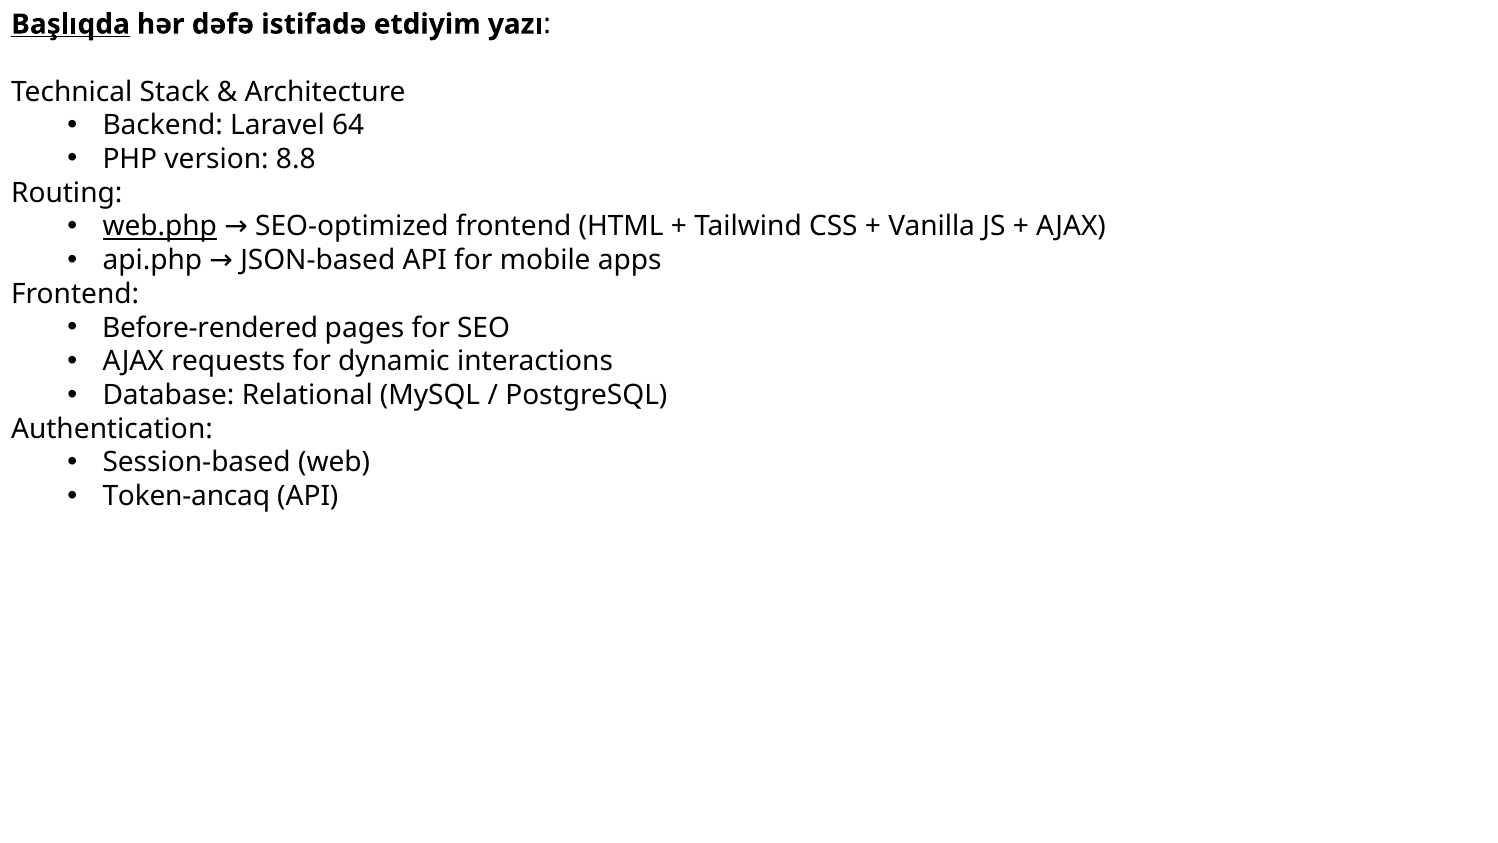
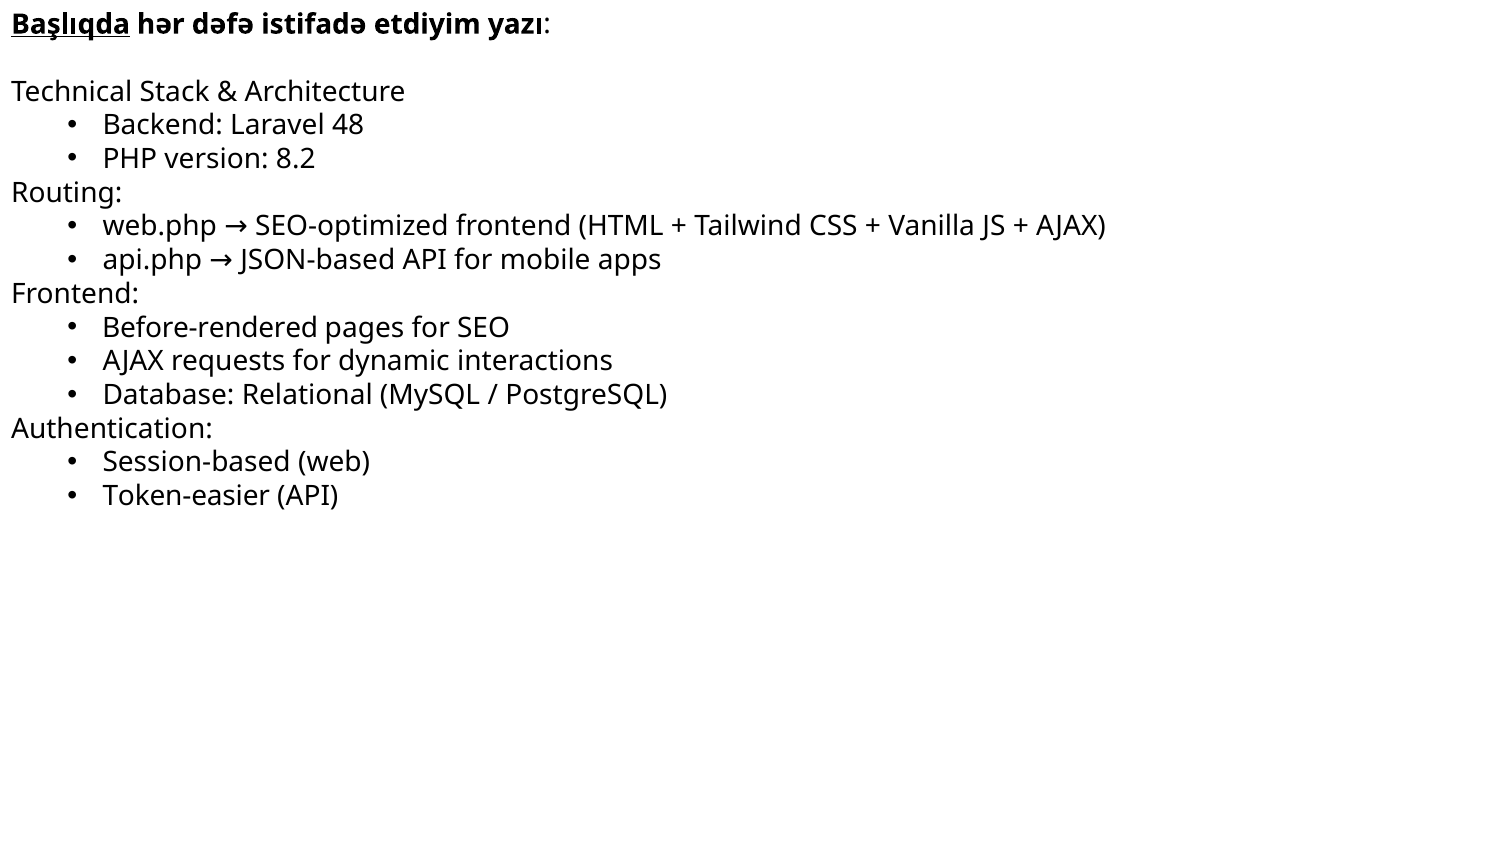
64: 64 -> 48
8.8: 8.8 -> 8.2
web.php underline: present -> none
Token-ancaq: Token-ancaq -> Token-easier
